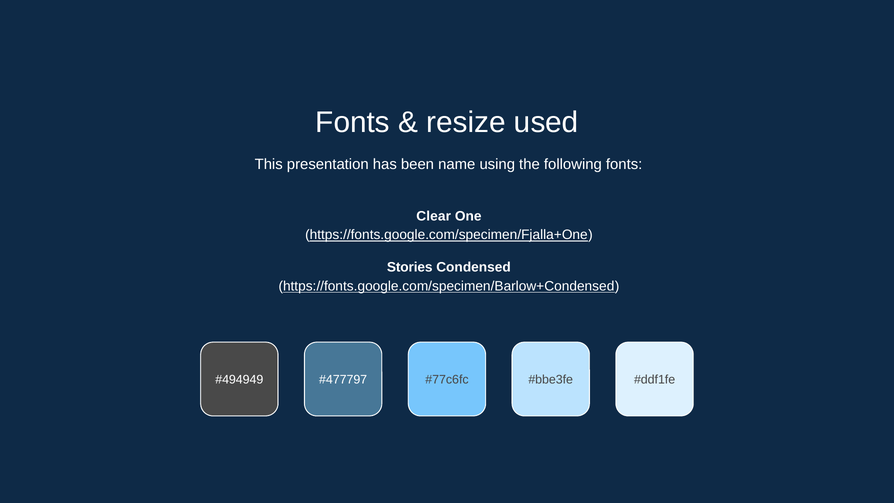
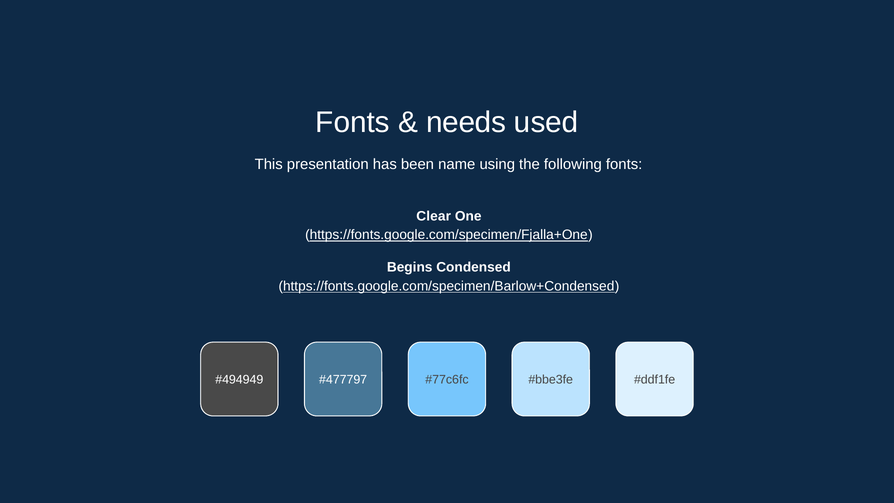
resize: resize -> needs
Stories: Stories -> Begins
